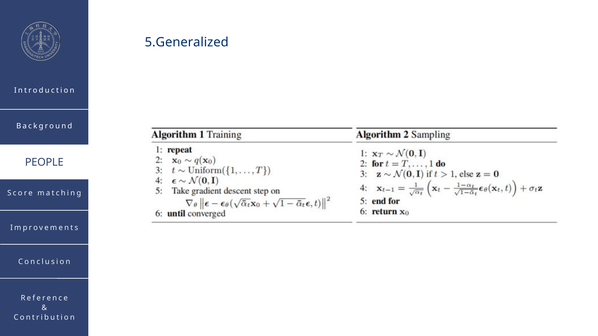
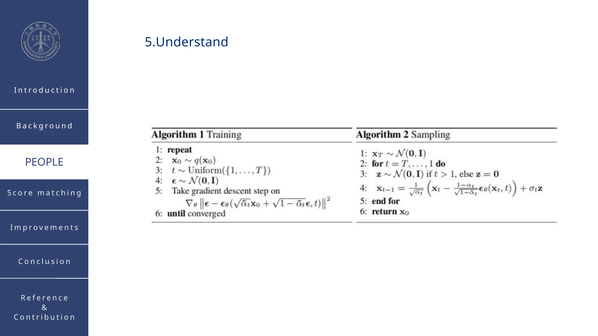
5.Generalized: 5.Generalized -> 5.Understand
